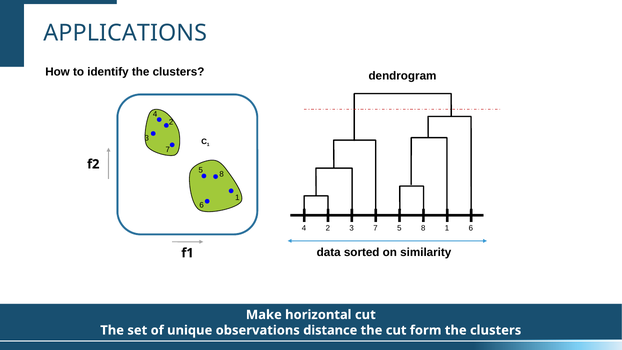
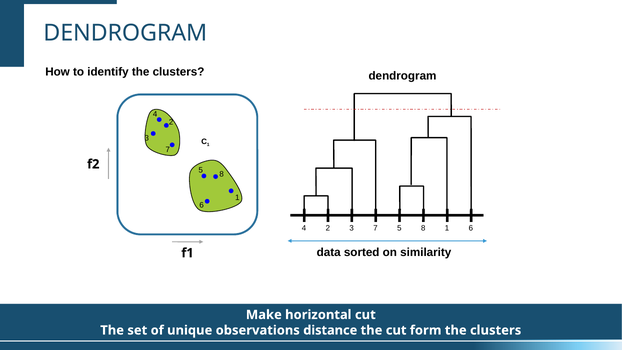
APPLICATIONS at (125, 33): APPLICATIONS -> DENDROGRAM
